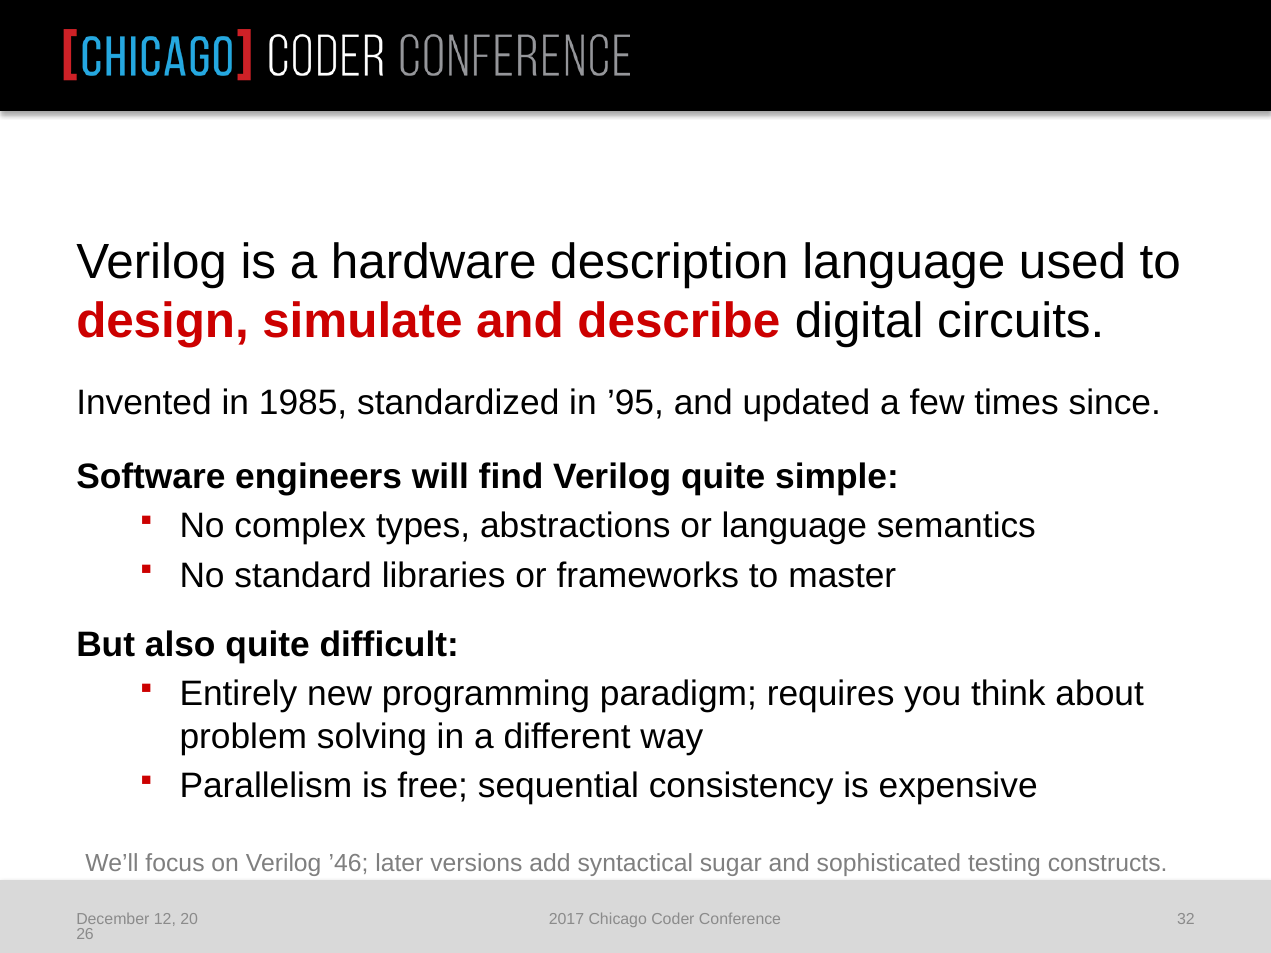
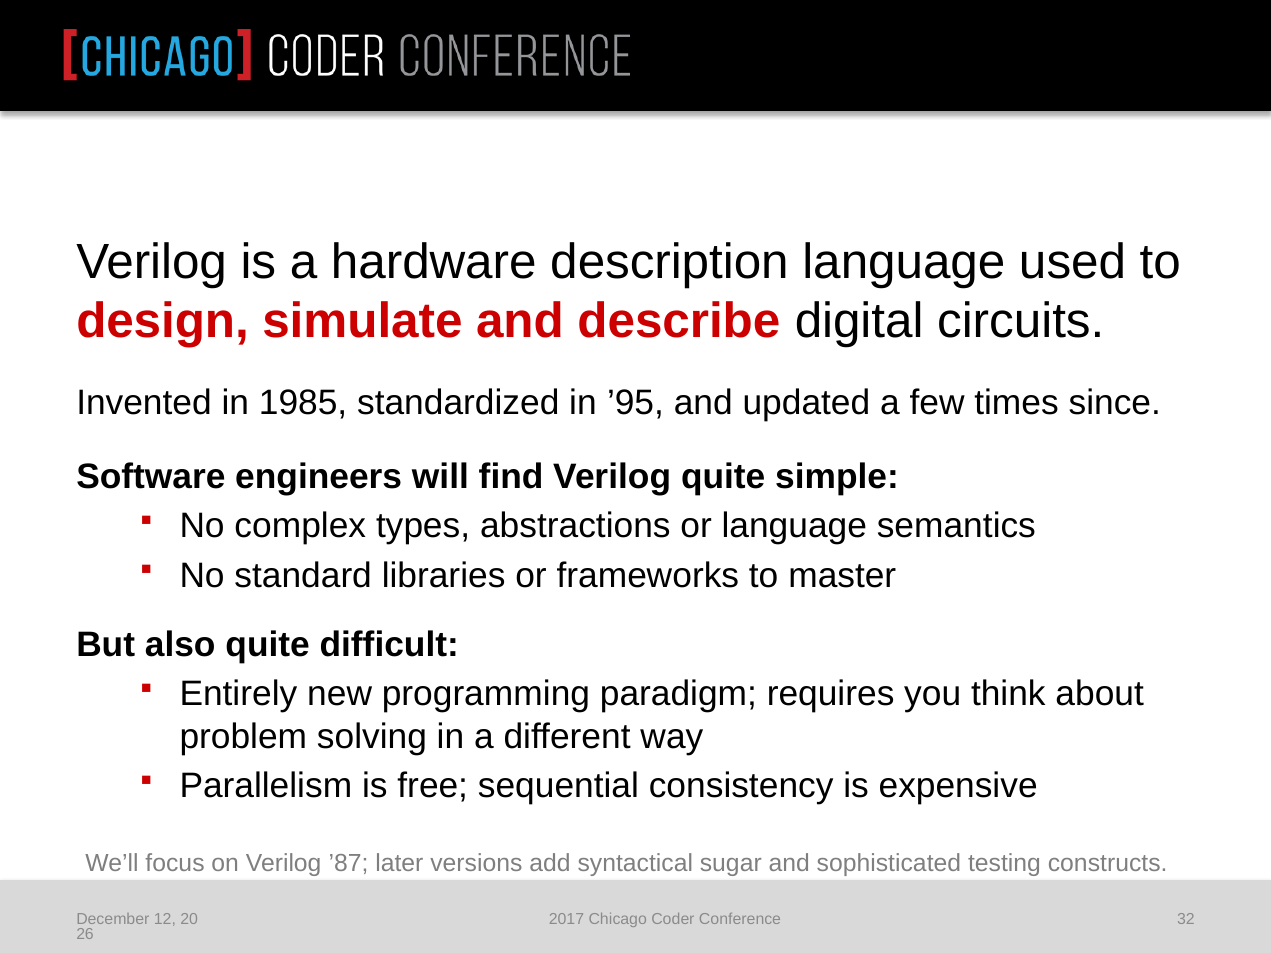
’46: ’46 -> ’87
